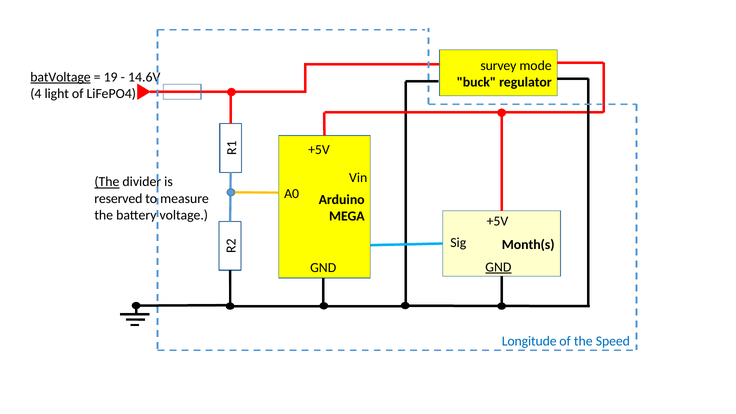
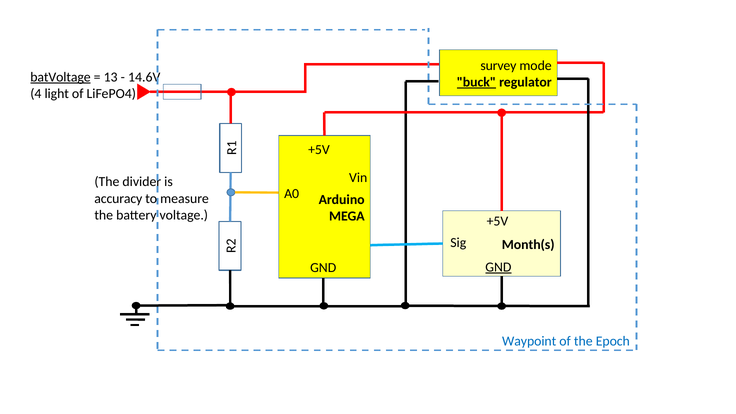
19: 19 -> 13
buck underline: none -> present
The at (107, 182) underline: present -> none
reserved: reserved -> accuracy
Longitude: Longitude -> Waypoint
Speed: Speed -> Epoch
